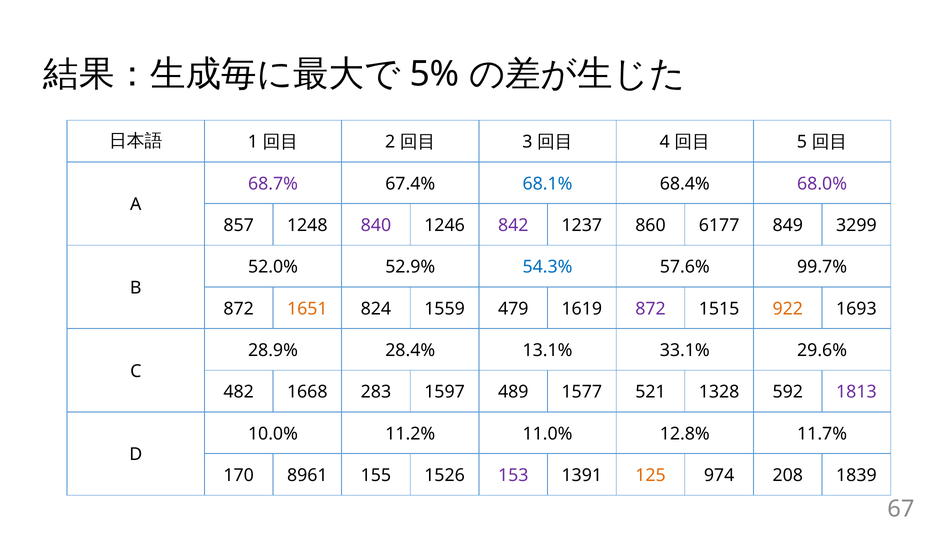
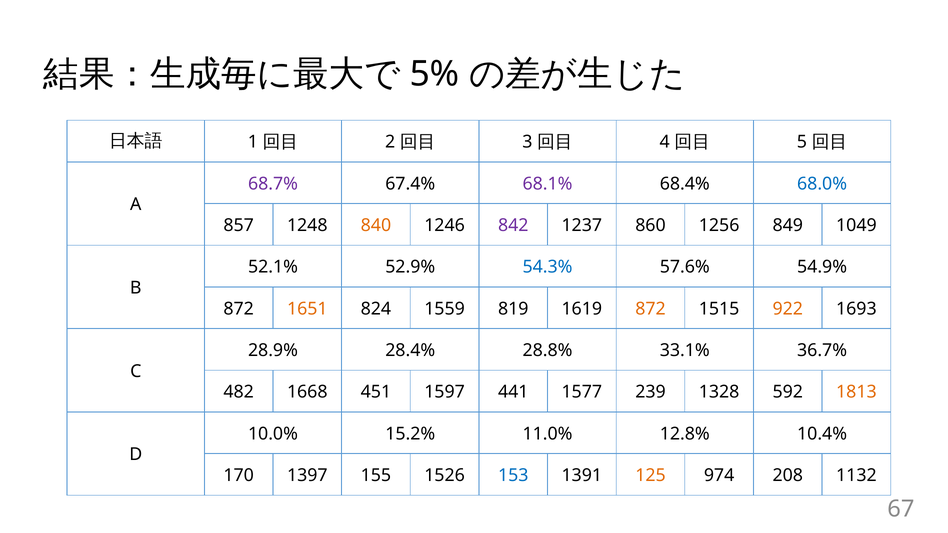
68.1% colour: blue -> purple
68.0% colour: purple -> blue
840 colour: purple -> orange
6177: 6177 -> 1256
3299: 3299 -> 1049
52.0%: 52.0% -> 52.1%
99.7%: 99.7% -> 54.9%
479: 479 -> 819
872 at (650, 309) colour: purple -> orange
13.1%: 13.1% -> 28.8%
29.6%: 29.6% -> 36.7%
283: 283 -> 451
489: 489 -> 441
521: 521 -> 239
1813 colour: purple -> orange
11.2%: 11.2% -> 15.2%
11.7%: 11.7% -> 10.4%
8961: 8961 -> 1397
153 colour: purple -> blue
1839: 1839 -> 1132
